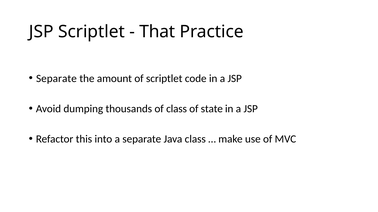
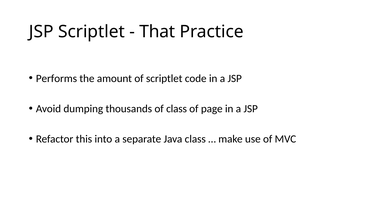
Separate at (56, 79): Separate -> Performs
state: state -> page
